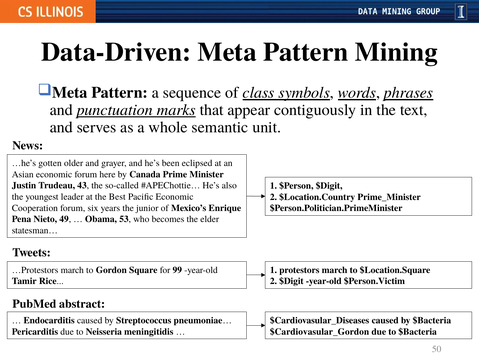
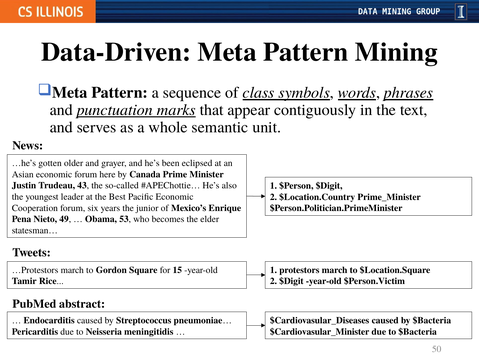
99: 99 -> 15
$Cardiovasular_Gordon: $Cardiovasular_Gordon -> $Cardiovasular_Minister
